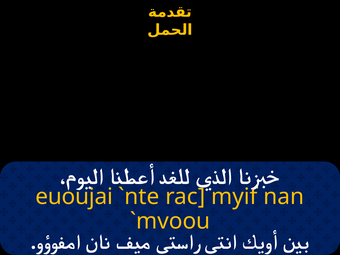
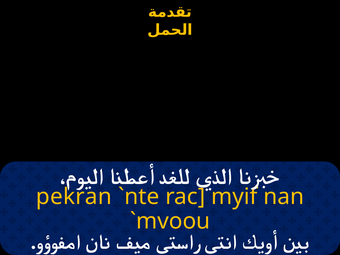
euoujai: euoujai -> pekran
